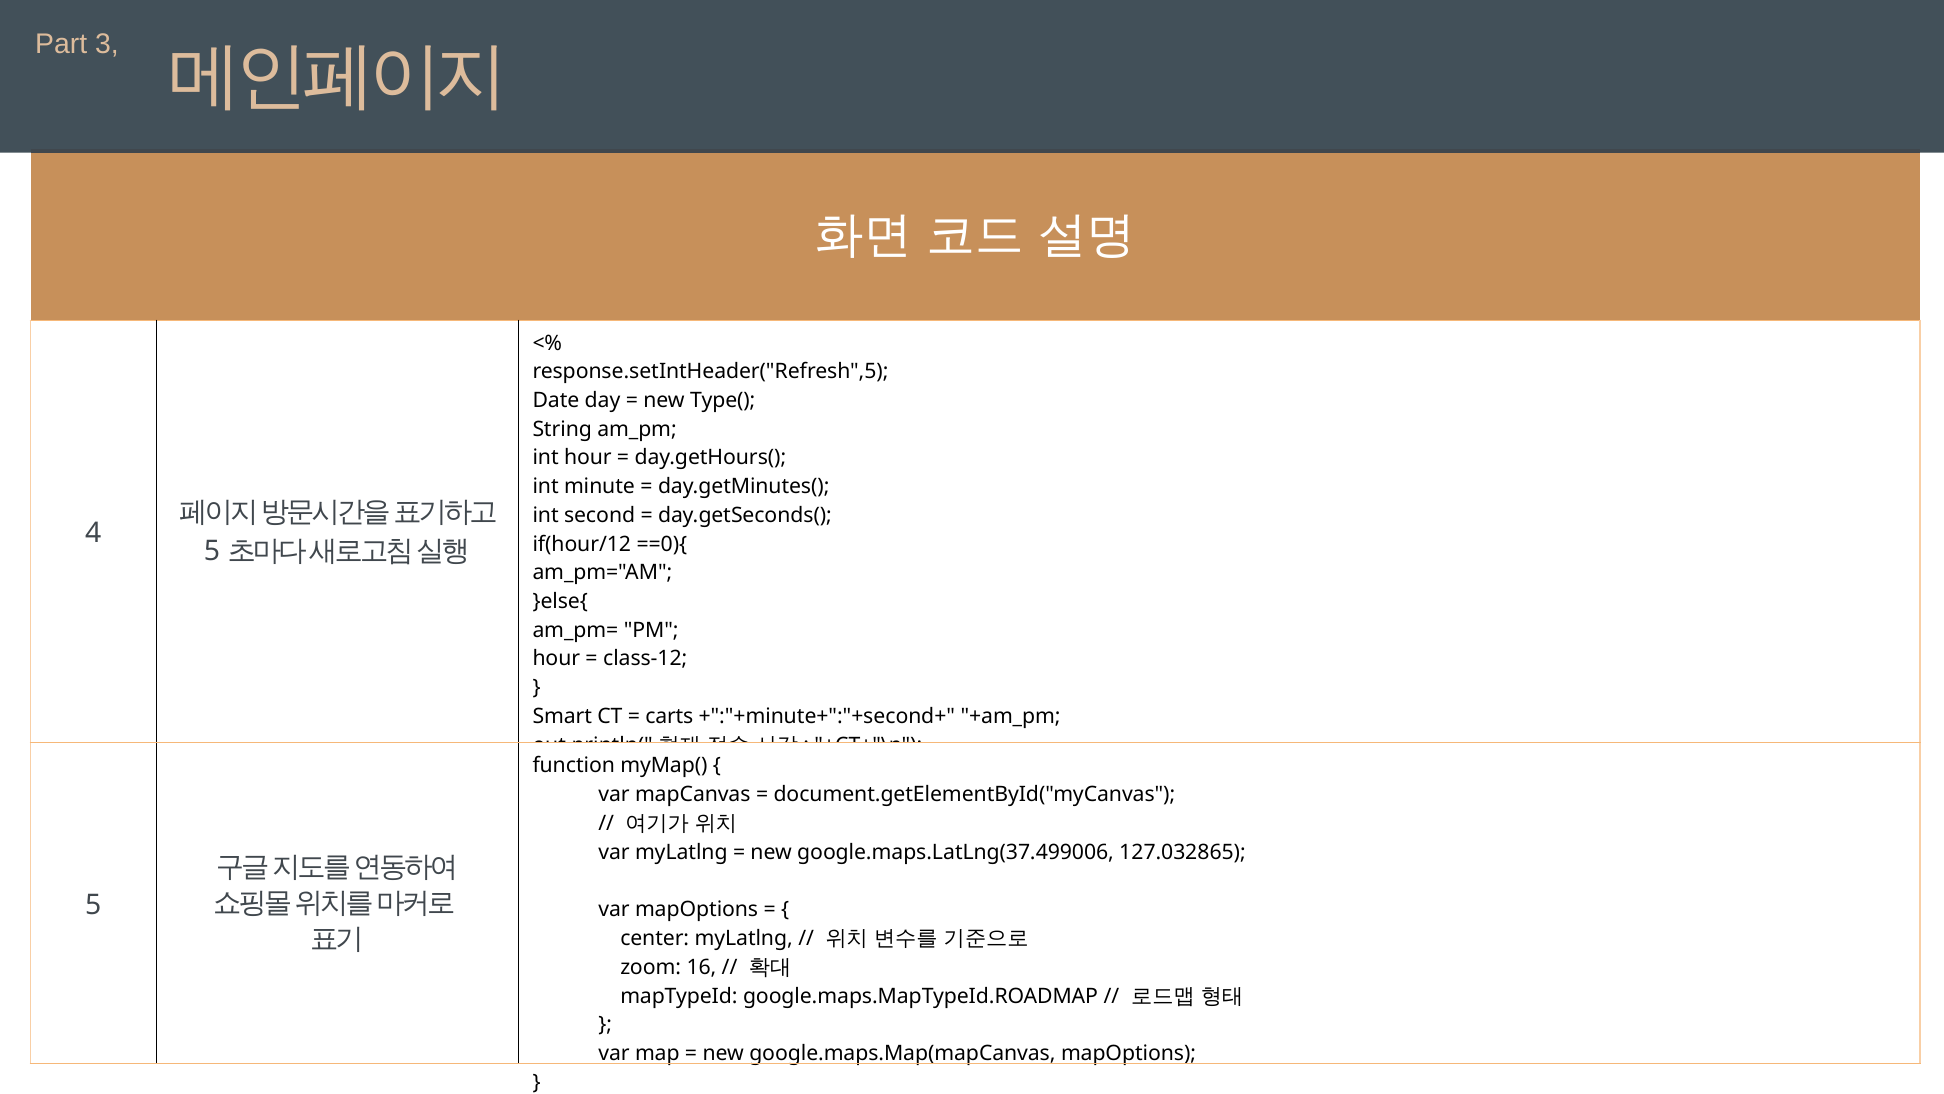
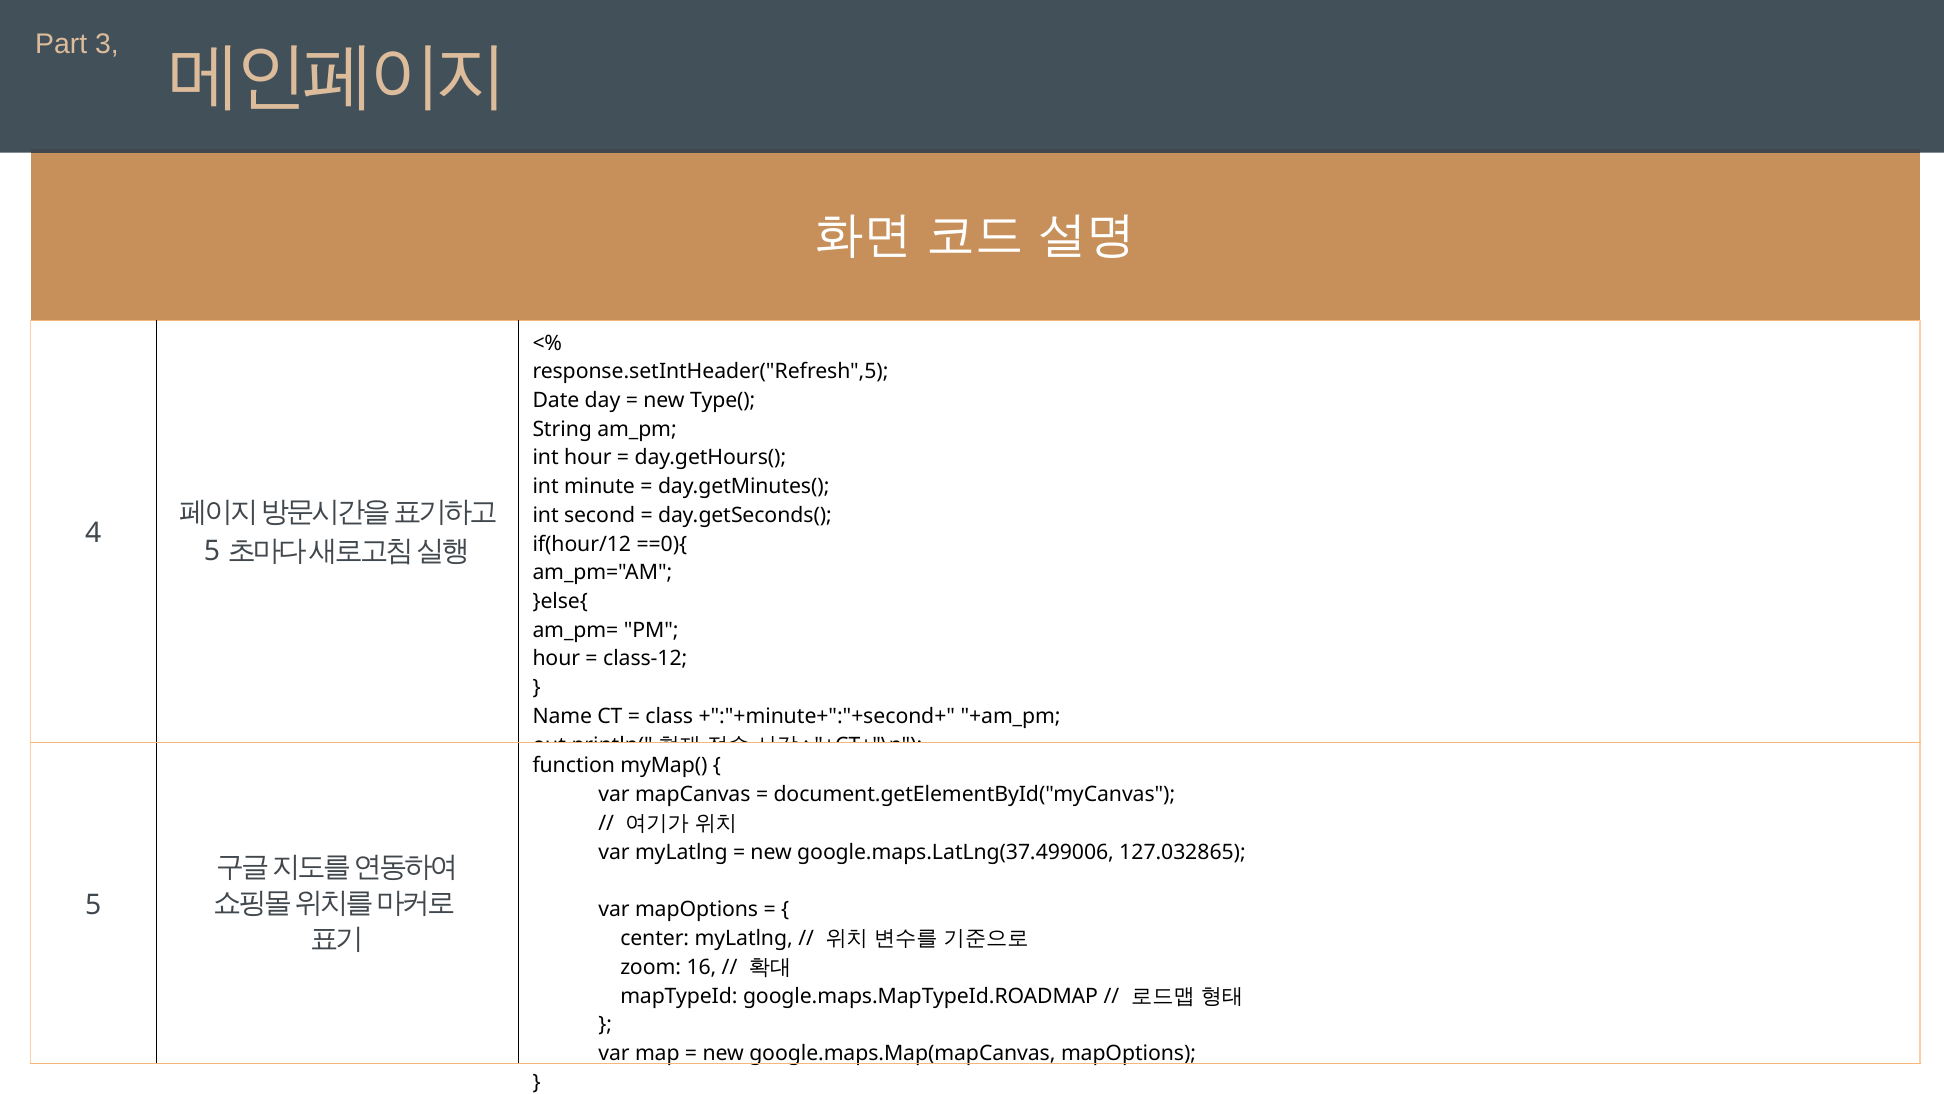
Smart: Smart -> Name
carts: carts -> class
